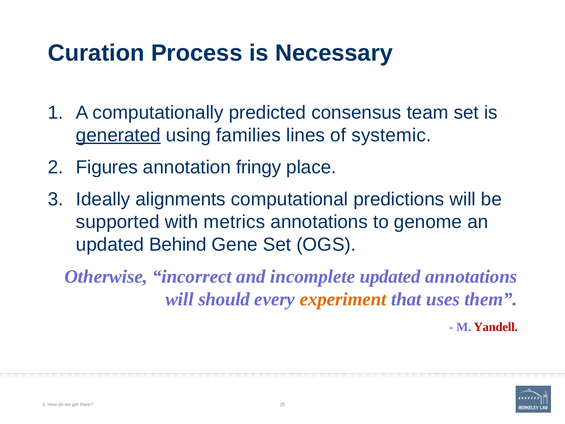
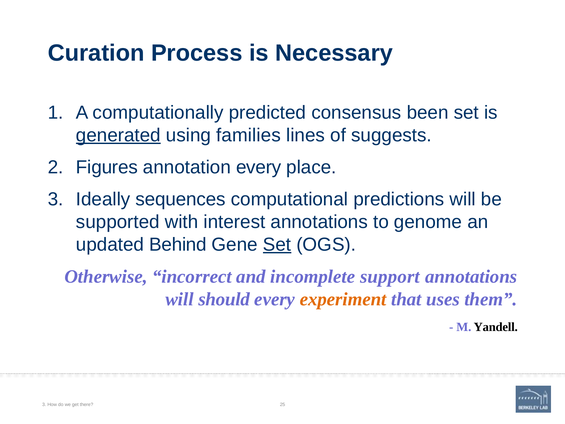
team: team -> been
systemic: systemic -> suggests
annotation fringy: fringy -> every
alignments: alignments -> sequences
metrics: metrics -> interest
Set at (277, 244) underline: none -> present
incomplete updated: updated -> support
Yandell colour: red -> black
